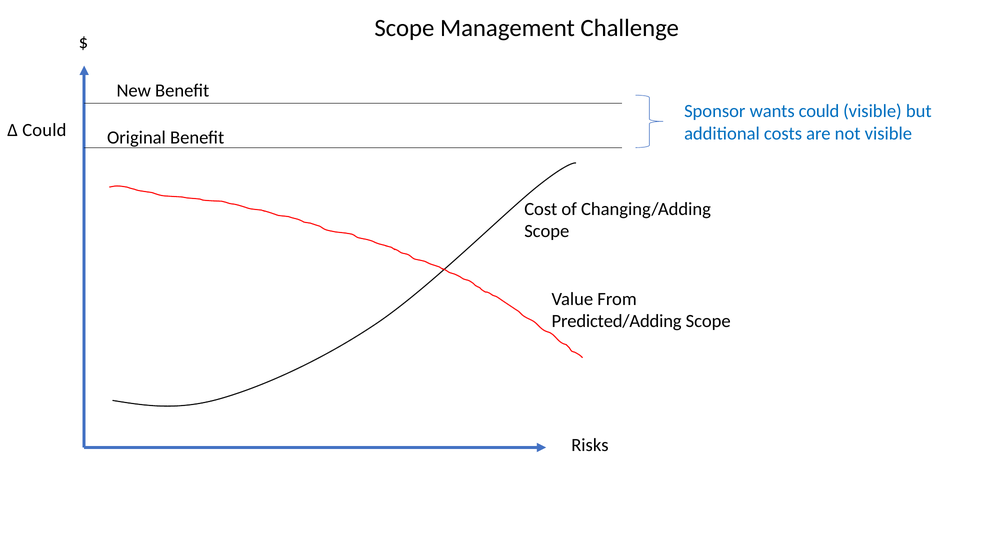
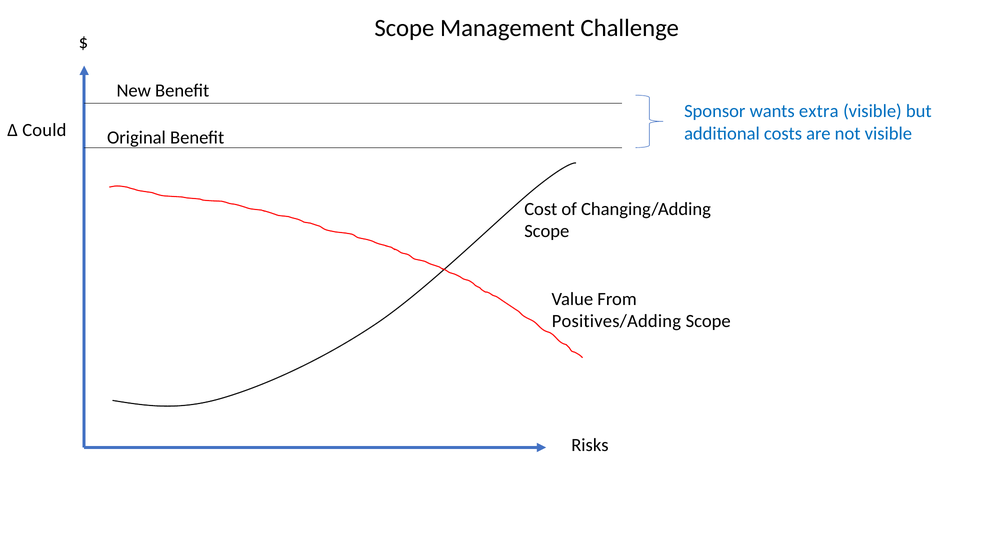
wants could: could -> extra
Predicted/Adding: Predicted/Adding -> Positives/Adding
